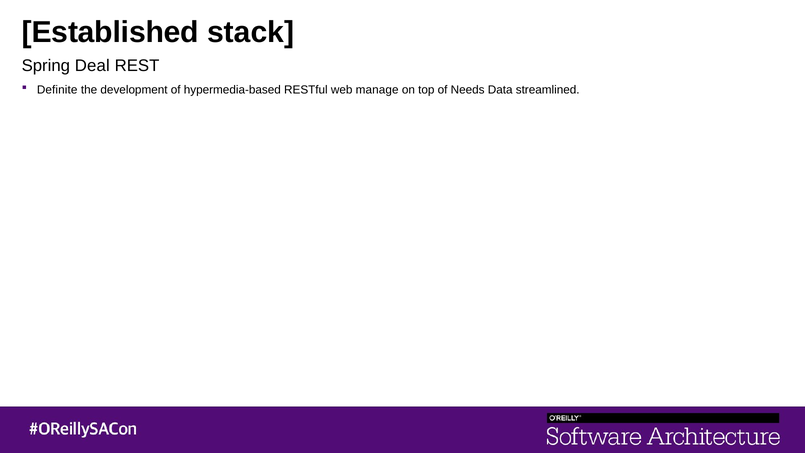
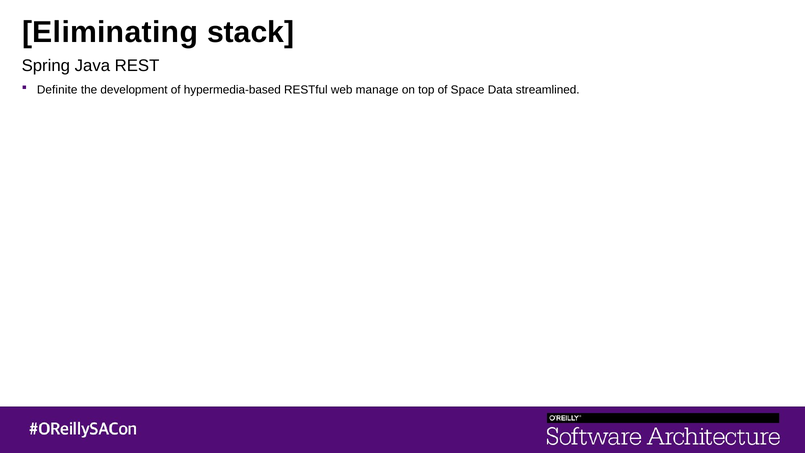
Established: Established -> Eliminating
Deal: Deal -> Java
Needs: Needs -> Space
